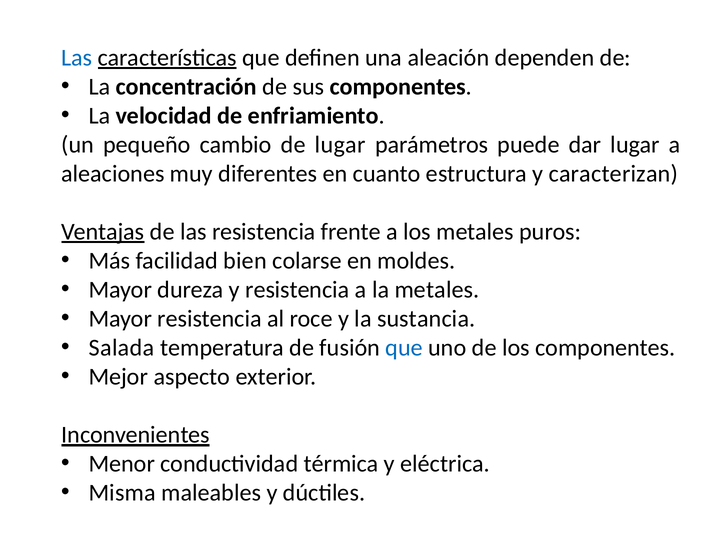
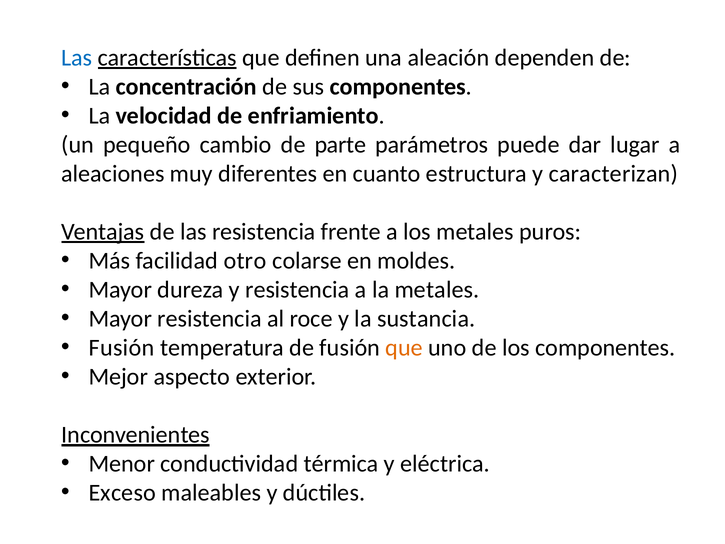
de lugar: lugar -> parte
bien: bien -> otro
Salada at (122, 348): Salada -> Fusión
que at (404, 348) colour: blue -> orange
Misma: Misma -> Exceso
